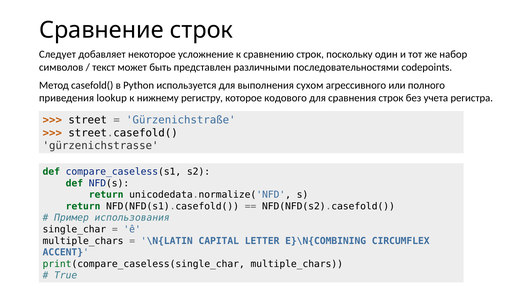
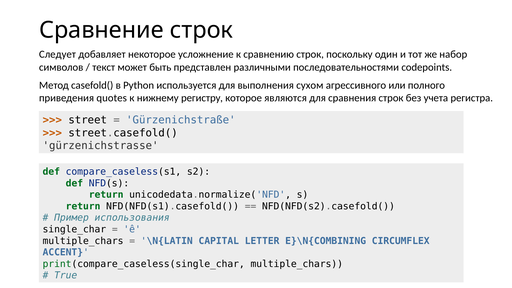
lookup: lookup -> quotes
кодового: кодового -> являются
